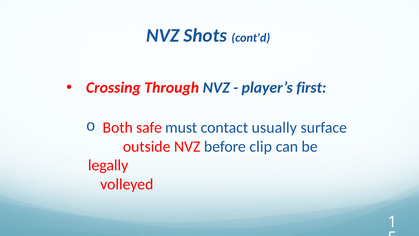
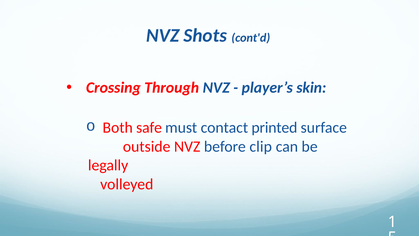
first: first -> skin
usually: usually -> printed
